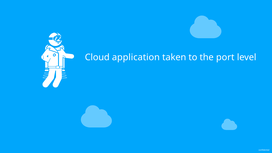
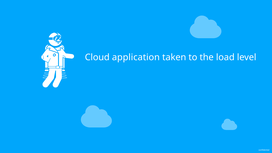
port: port -> load
